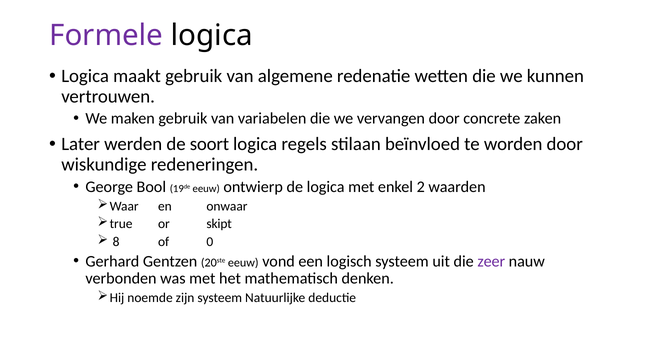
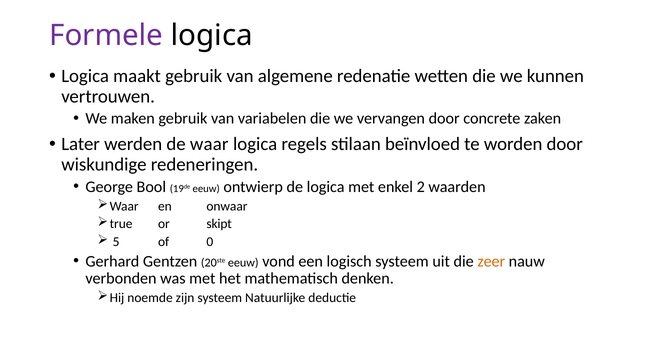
de soort: soort -> waar
8: 8 -> 5
zeer colour: purple -> orange
